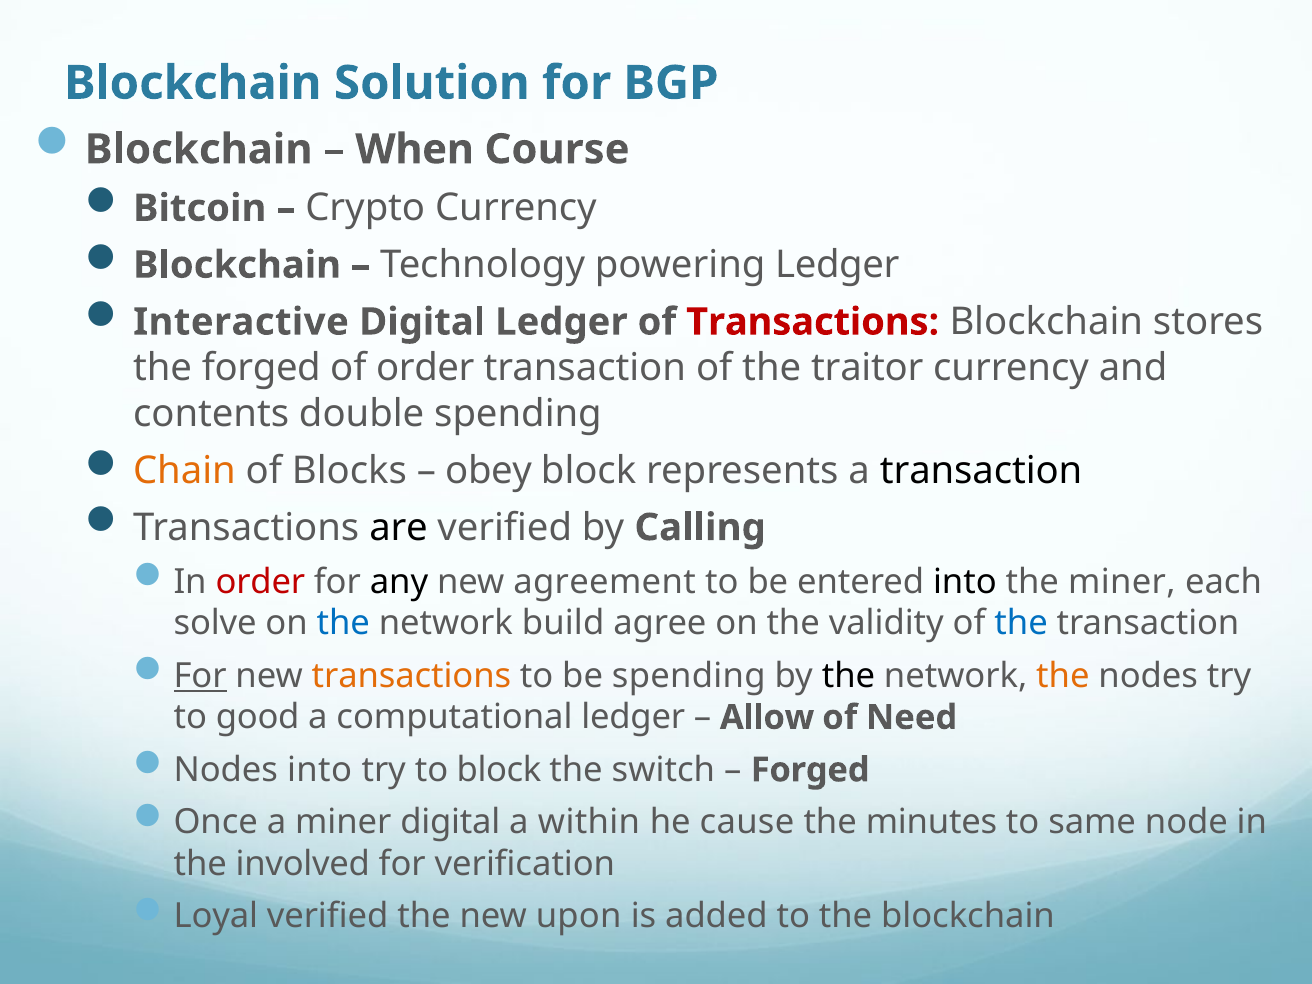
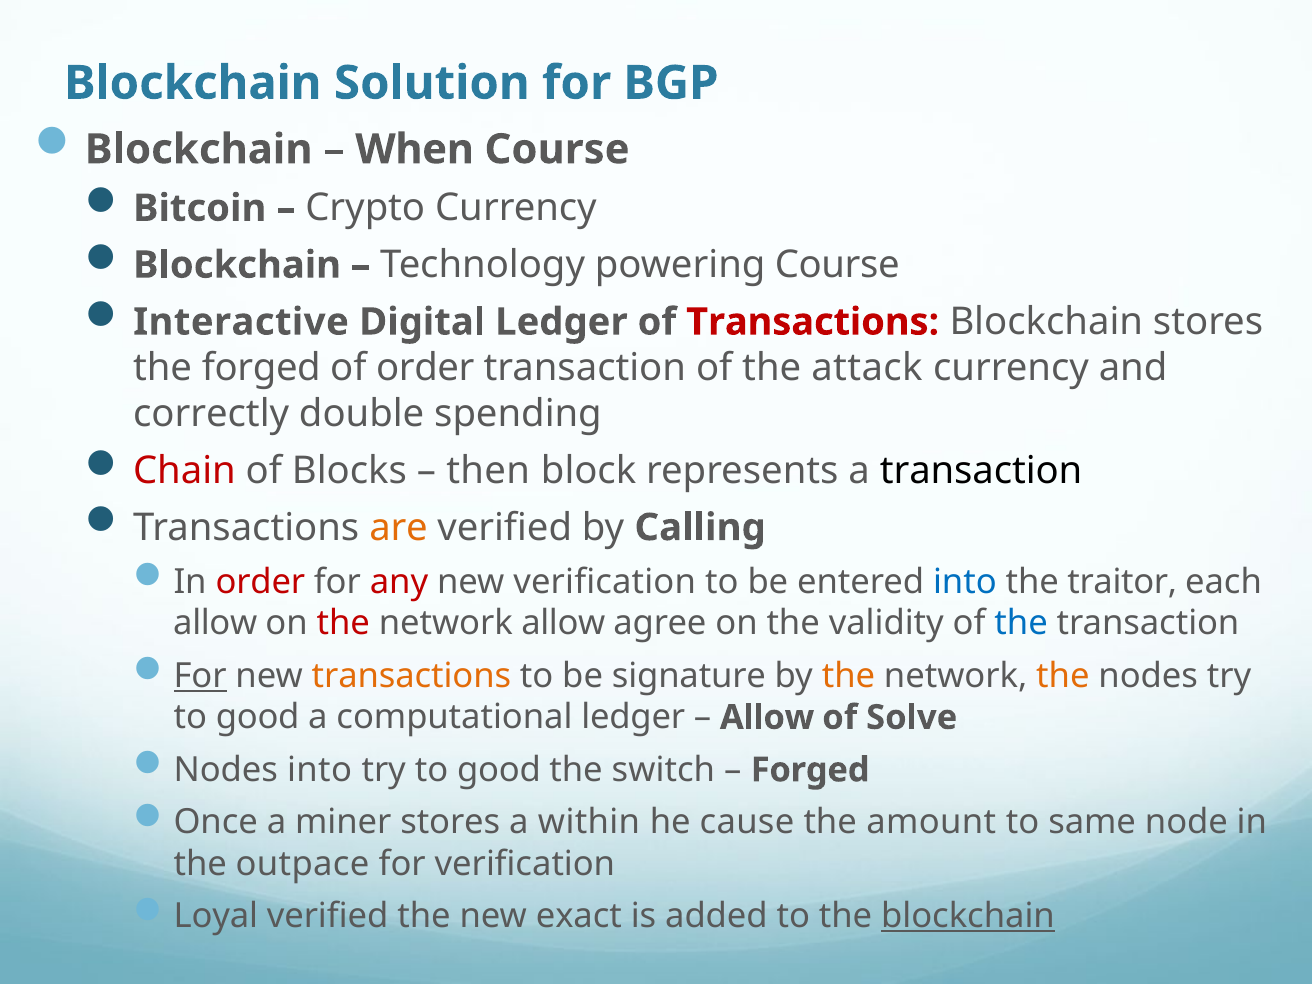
powering Ledger: Ledger -> Course
traitor: traitor -> attack
contents: contents -> correctly
Chain colour: orange -> red
obey: obey -> then
are colour: black -> orange
any colour: black -> red
new agreement: agreement -> verification
into at (965, 582) colour: black -> blue
the miner: miner -> traitor
solve at (215, 624): solve -> allow
the at (343, 624) colour: blue -> red
network build: build -> allow
be spending: spending -> signature
the at (849, 676) colour: black -> orange
Need: Need -> Solve
block at (499, 770): block -> good
miner digital: digital -> stores
minutes: minutes -> amount
involved: involved -> outpace
upon: upon -> exact
blockchain at (968, 916) underline: none -> present
